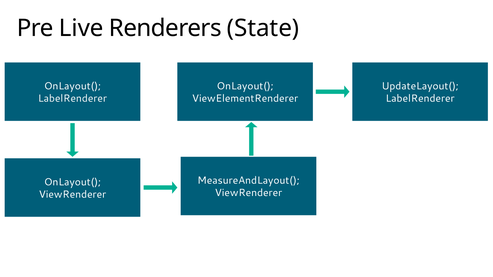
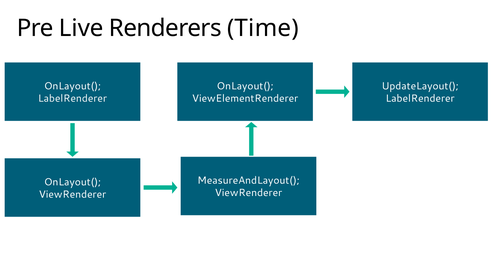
State: State -> Time
